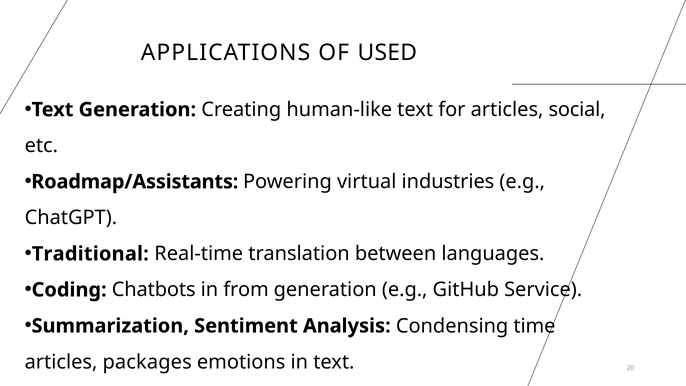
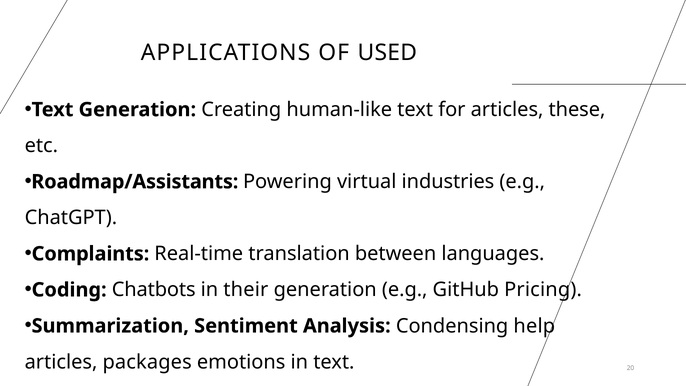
social: social -> these
Traditional: Traditional -> Complaints
from: from -> their
Service: Service -> Pricing
time: time -> help
